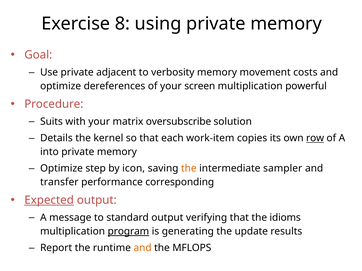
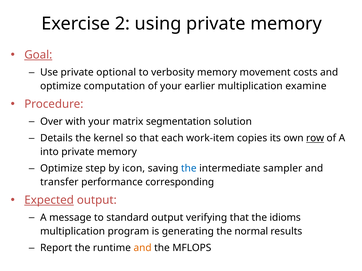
8: 8 -> 2
Goal underline: none -> present
adjacent: adjacent -> optional
dereferences: dereferences -> computation
screen: screen -> earlier
powerful: powerful -> examine
Suits: Suits -> Over
oversubscribe: oversubscribe -> segmentation
the at (189, 169) colour: orange -> blue
program underline: present -> none
update: update -> normal
